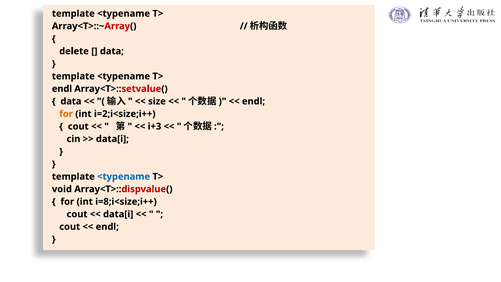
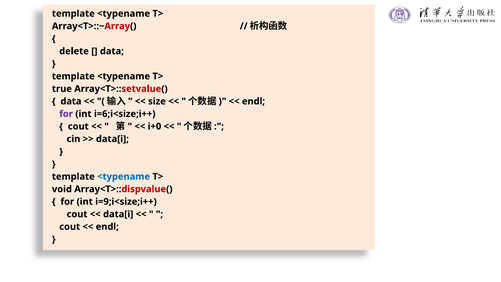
endl at (62, 89): endl -> true
for at (66, 114) colour: orange -> purple
i=2;i<size;i++: i=2;i<size;i++ -> i=6;i<size;i++
i+3: i+3 -> i+0
i=8;i<size;i++: i=8;i<size;i++ -> i=9;i<size;i++
